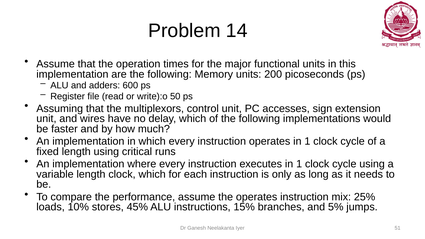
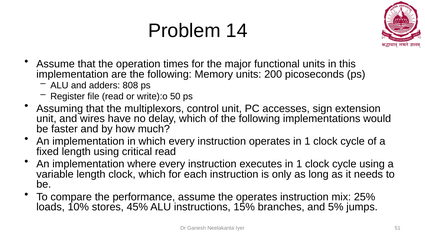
600: 600 -> 808
critical runs: runs -> read
